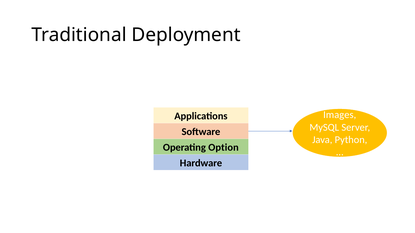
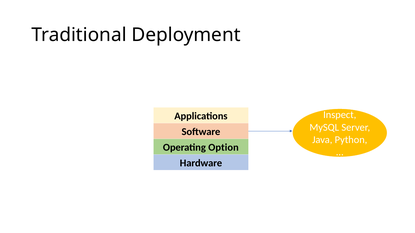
Images: Images -> Inspect
